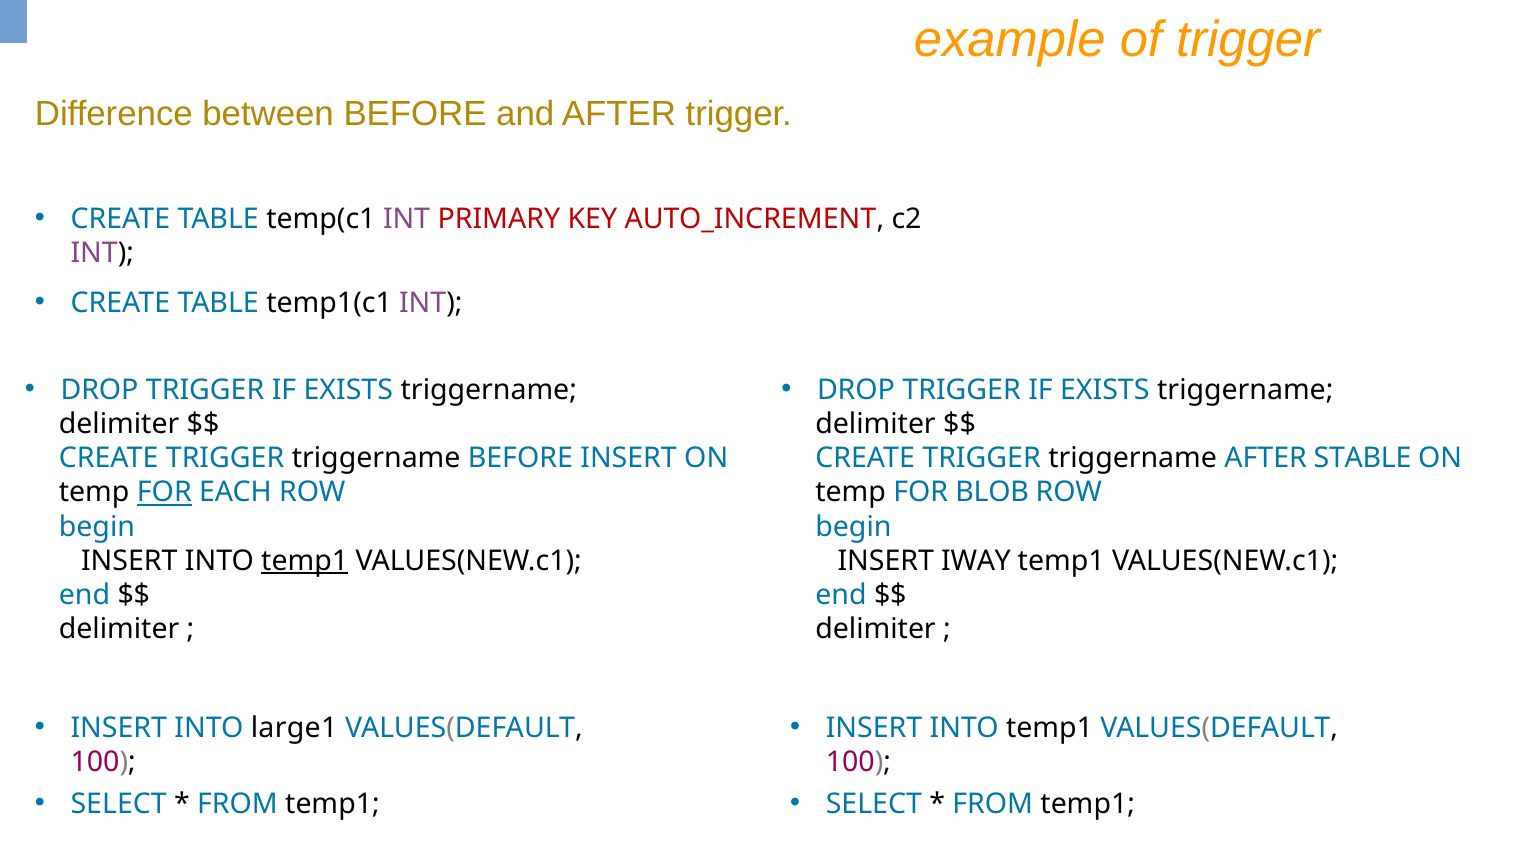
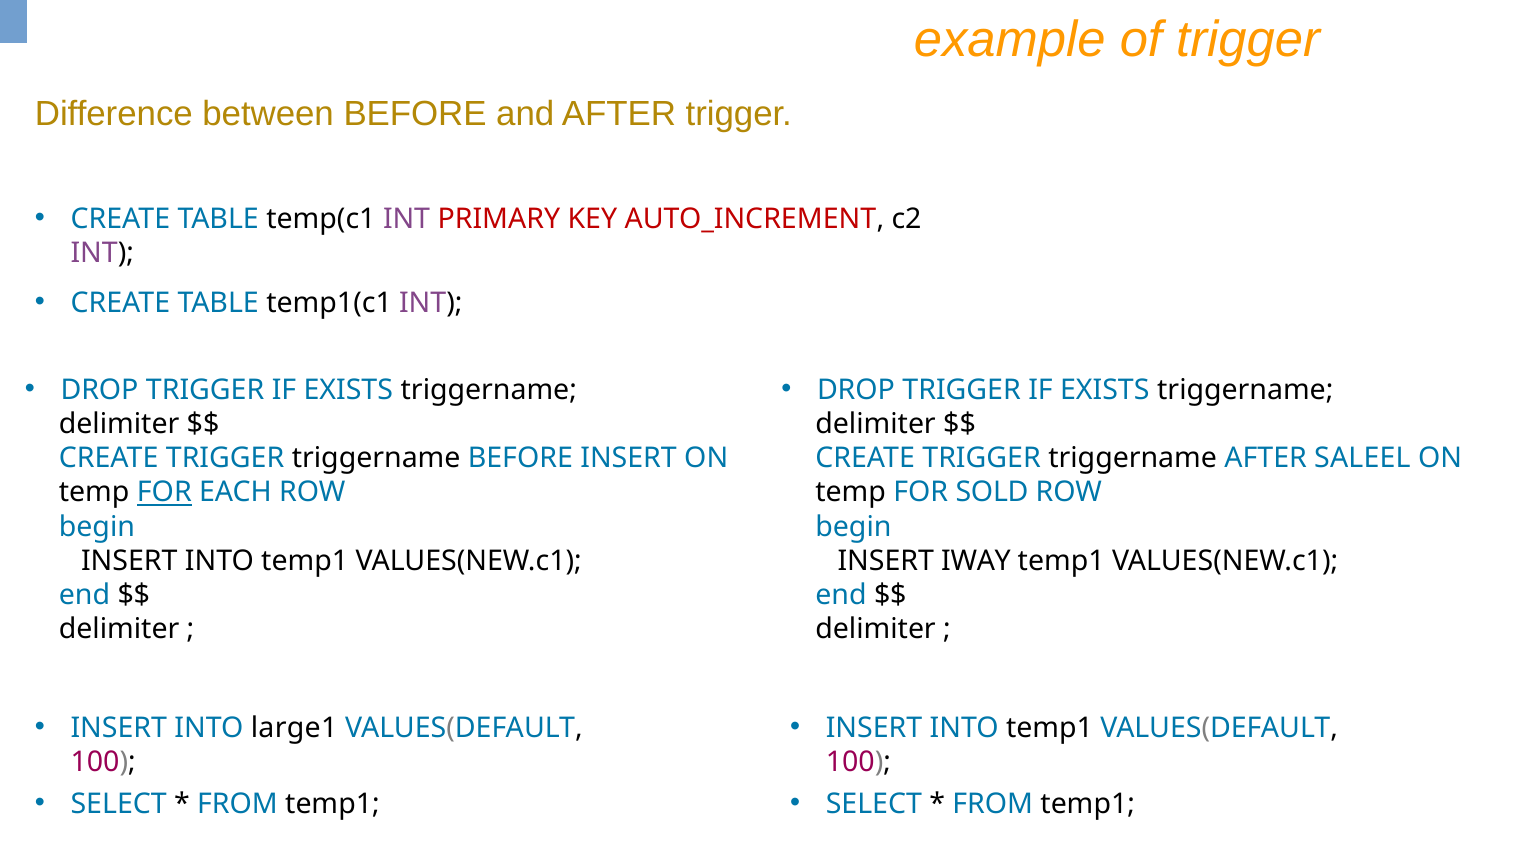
STABLE: STABLE -> SALEEL
BLOB: BLOB -> SOLD
temp1 at (305, 561) underline: present -> none
